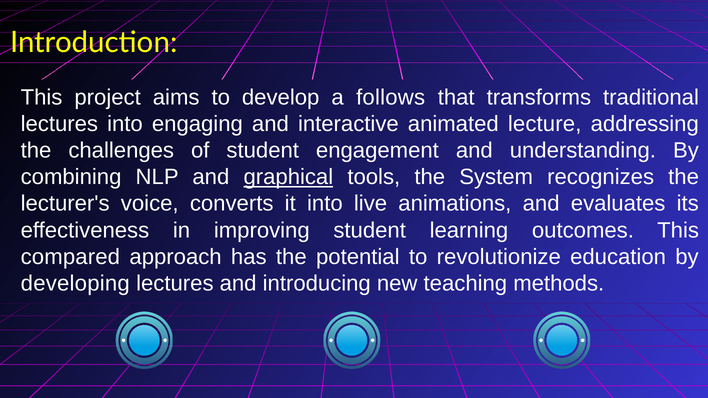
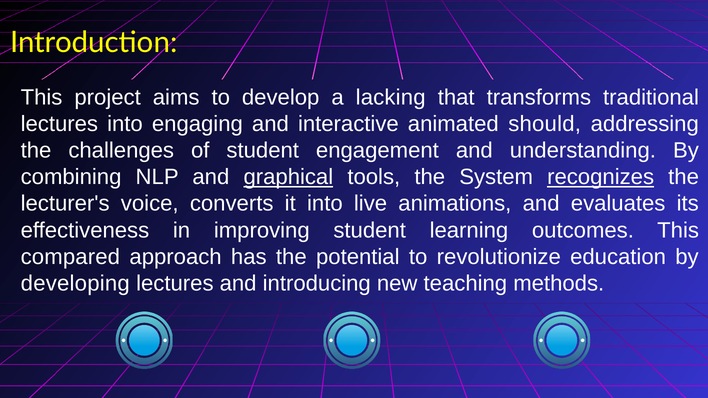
follows: follows -> lacking
lecture: lecture -> should
recognizes underline: none -> present
